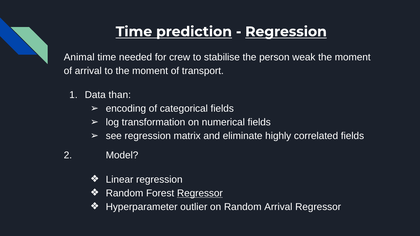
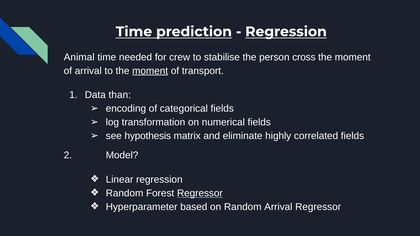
weak: weak -> cross
moment at (150, 71) underline: none -> present
see regression: regression -> hypothesis
outlier: outlier -> based
